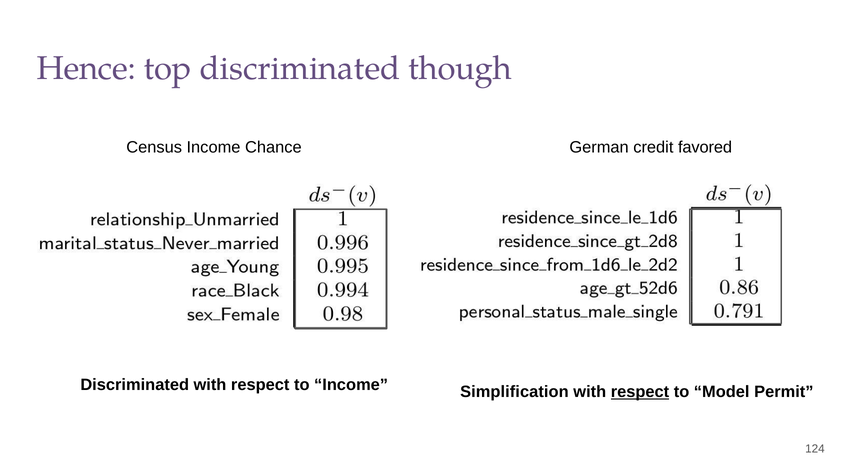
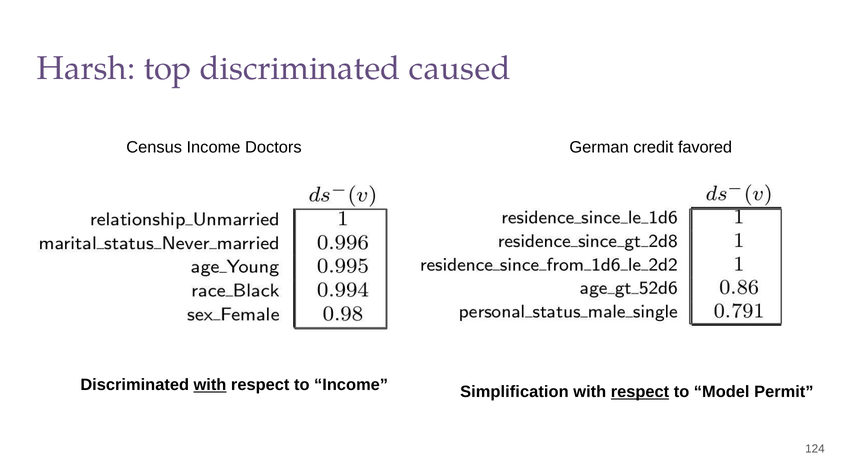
Hence: Hence -> Harsh
though: though -> caused
Chance: Chance -> Doctors
with at (210, 385) underline: none -> present
